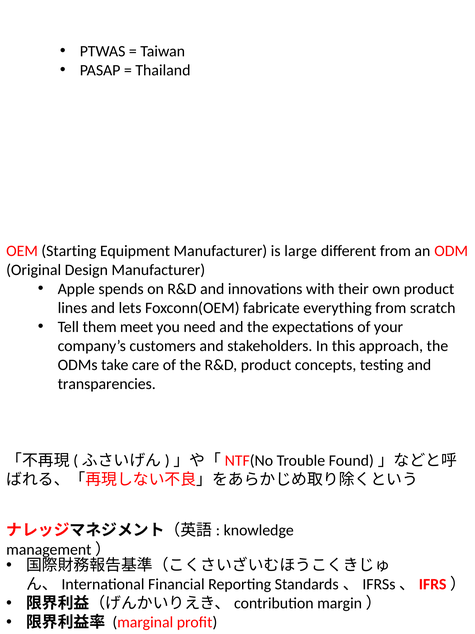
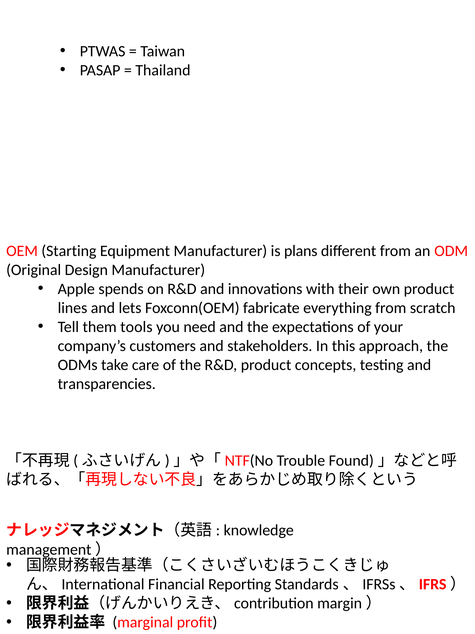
large: large -> plans
meet: meet -> tools
